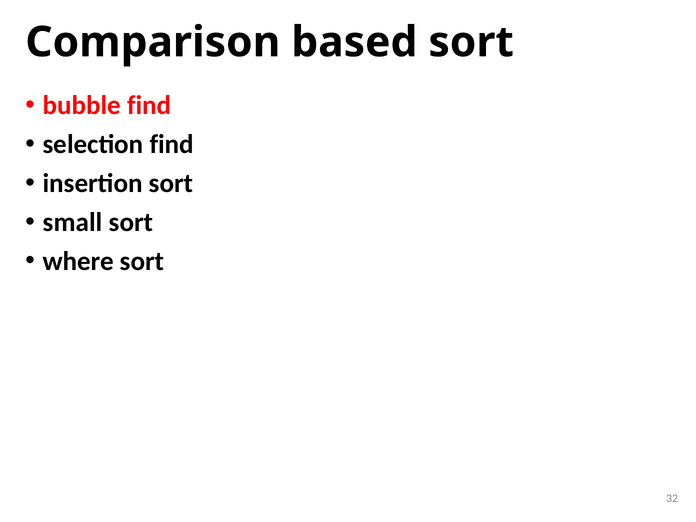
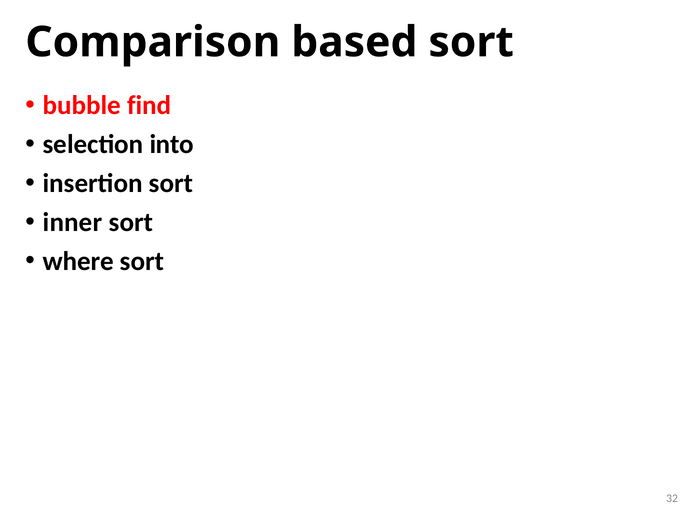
selection find: find -> into
small: small -> inner
